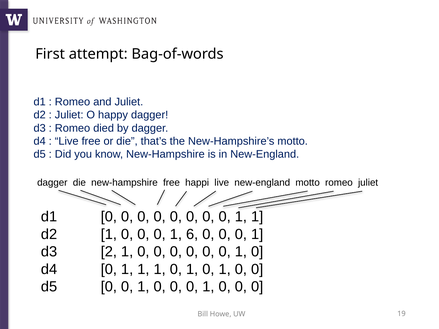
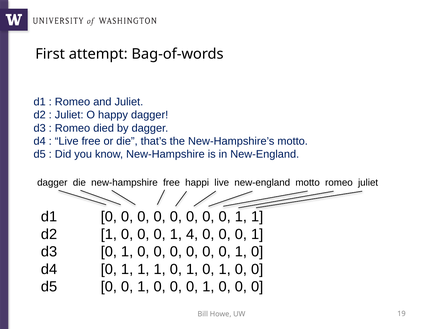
6: 6 -> 4
2 at (109, 252): 2 -> 0
